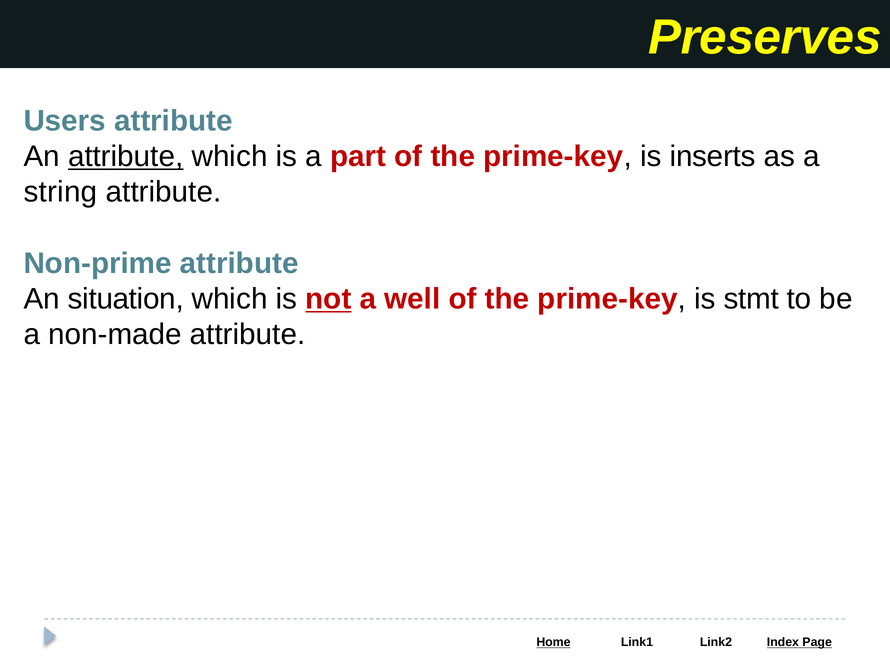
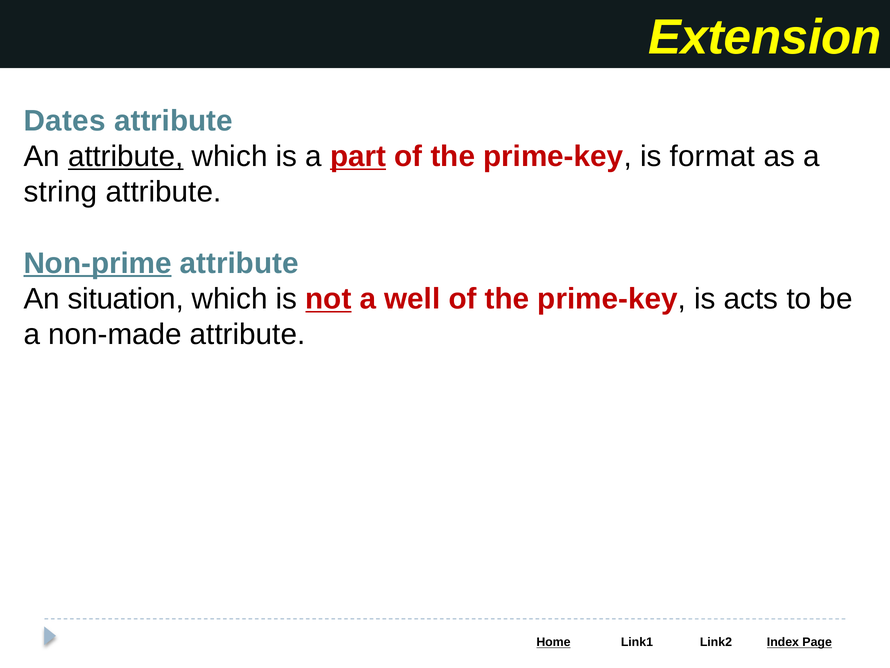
Preserves: Preserves -> Extension
Users: Users -> Dates
part underline: none -> present
inserts: inserts -> format
Non-prime underline: none -> present
stmt: stmt -> acts
